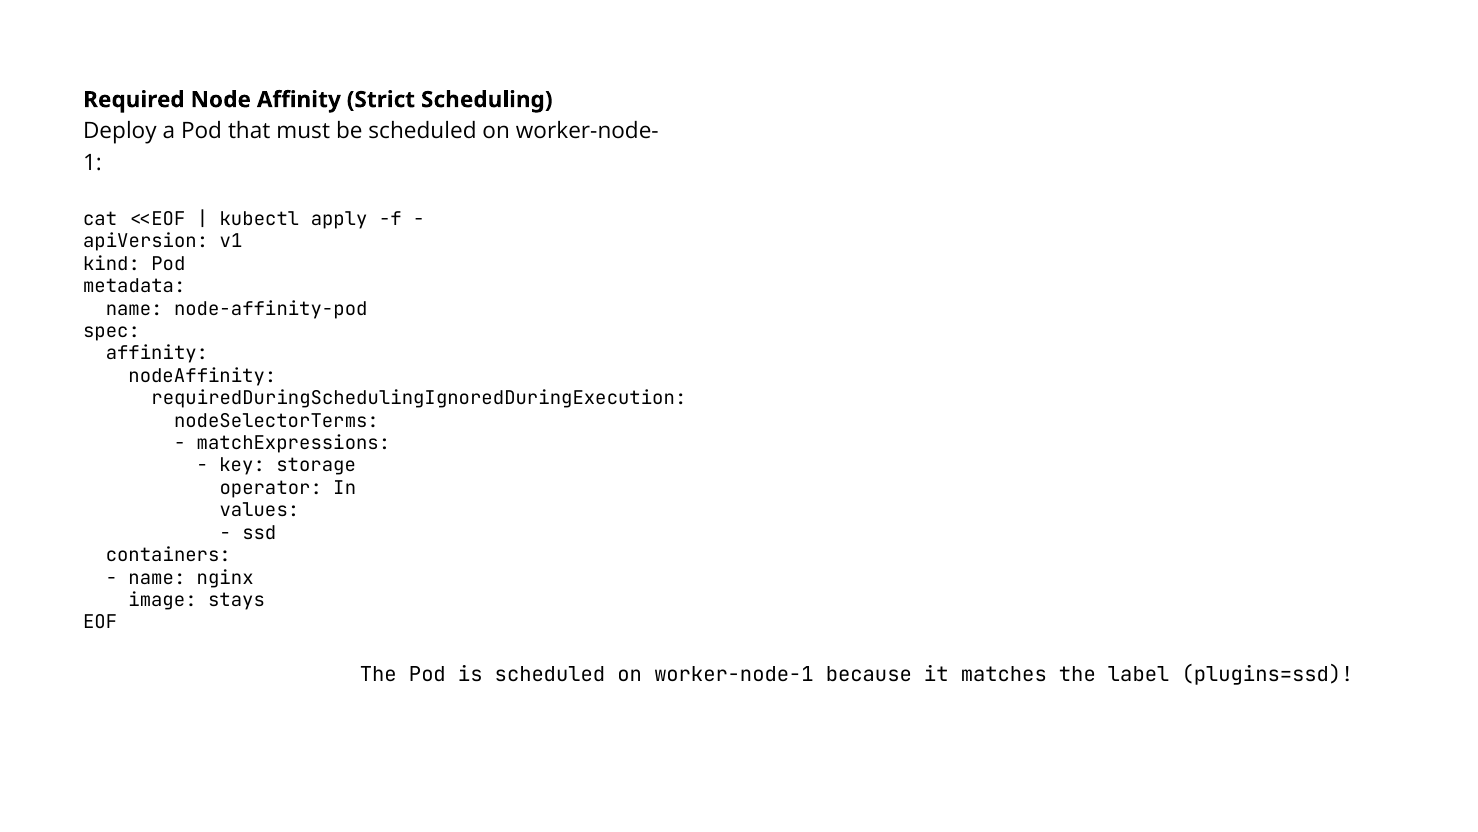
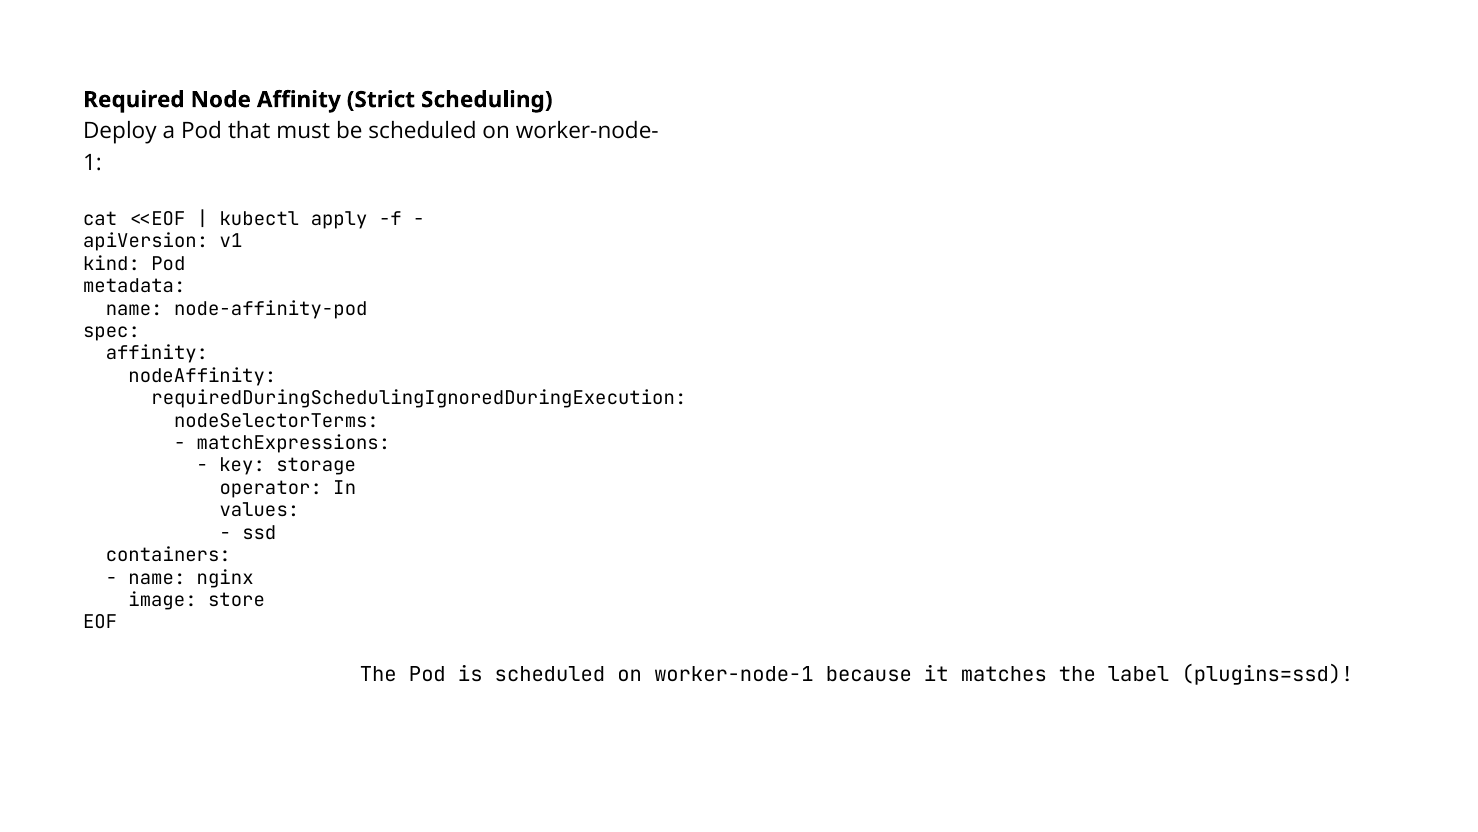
stays: stays -> store
